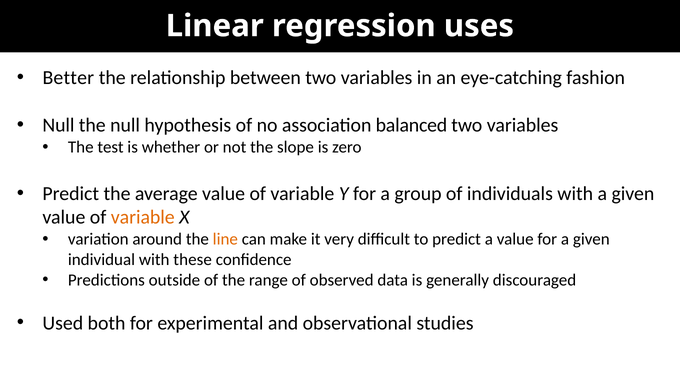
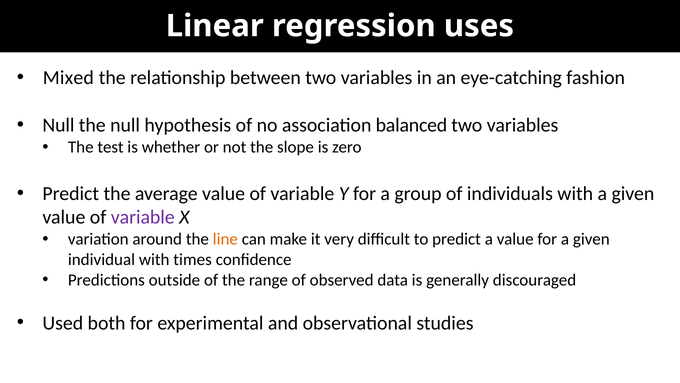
Better: Better -> Mixed
variable at (143, 217) colour: orange -> purple
these: these -> times
